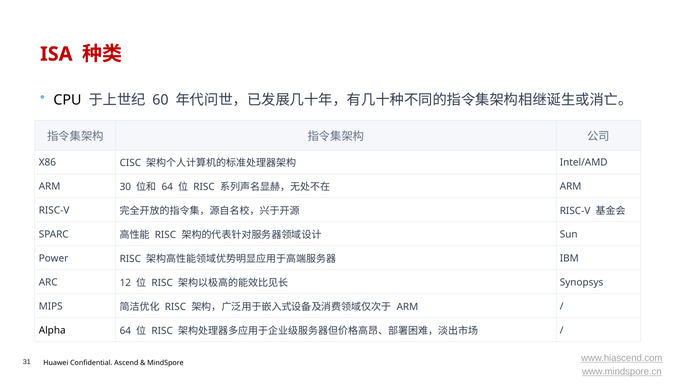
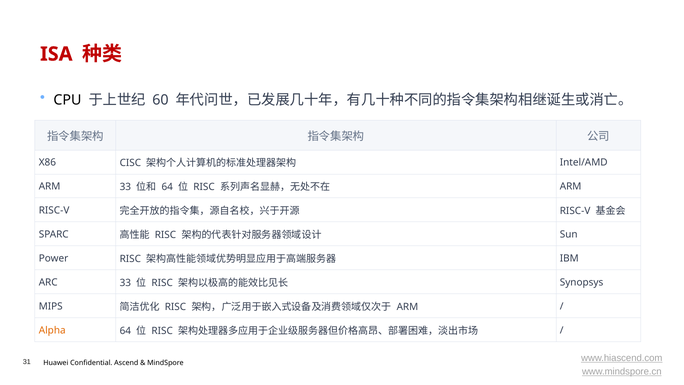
ARM 30: 30 -> 33
ARC 12: 12 -> 33
Alpha colour: black -> orange
